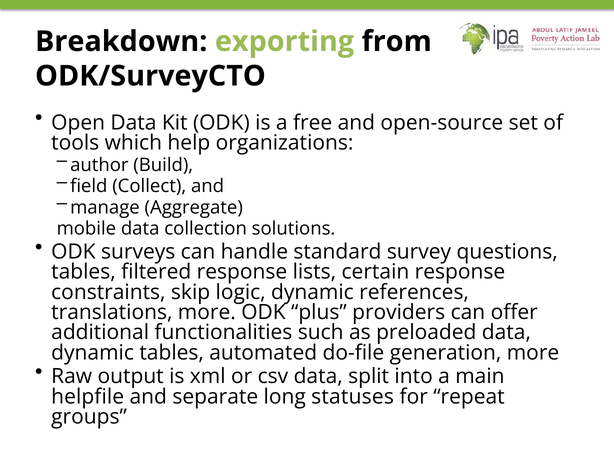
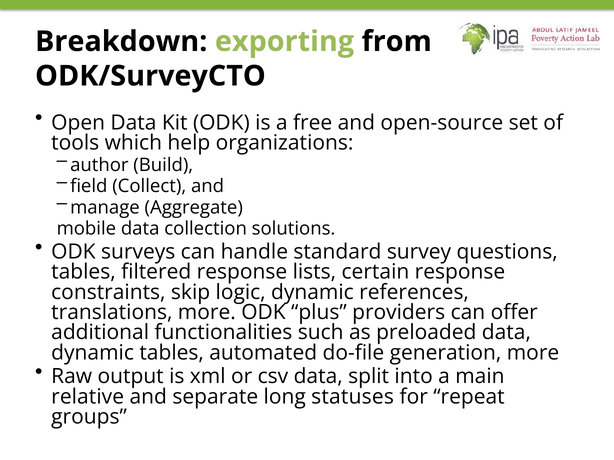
helpfile: helpfile -> relative
